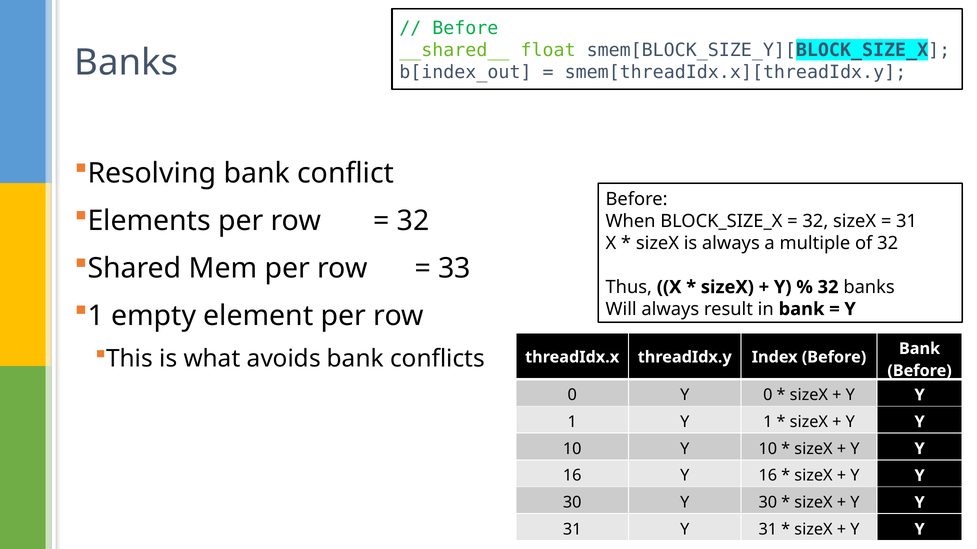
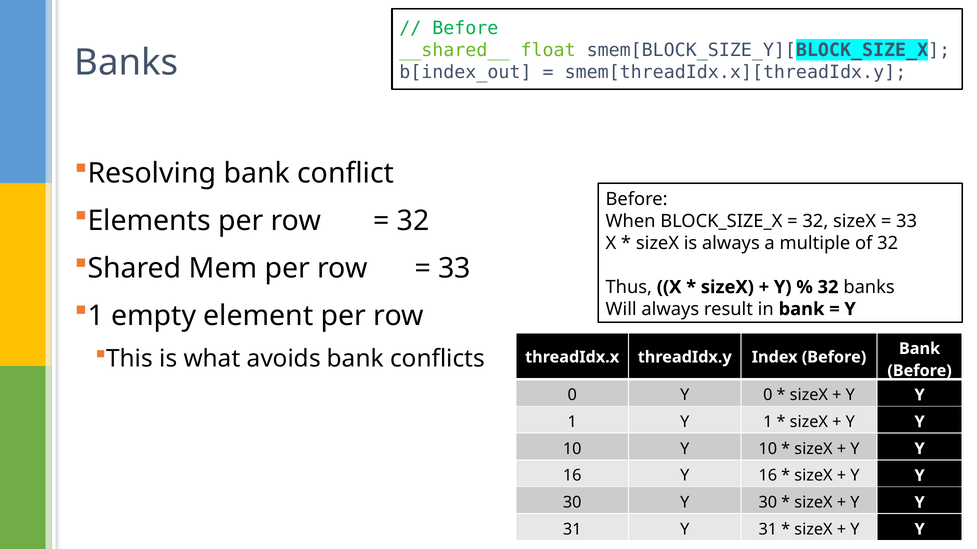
31 at (907, 221): 31 -> 33
